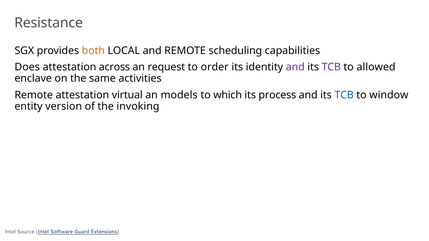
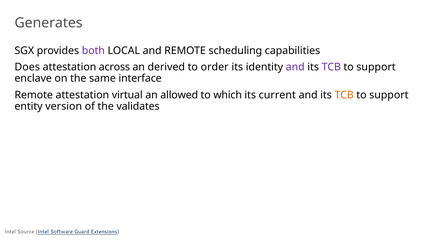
Resistance: Resistance -> Generates
both colour: orange -> purple
request: request -> derived
allowed at (376, 67): allowed -> support
activities: activities -> interface
models: models -> allowed
process: process -> current
TCB at (344, 95) colour: blue -> orange
window at (389, 95): window -> support
invoking: invoking -> validates
